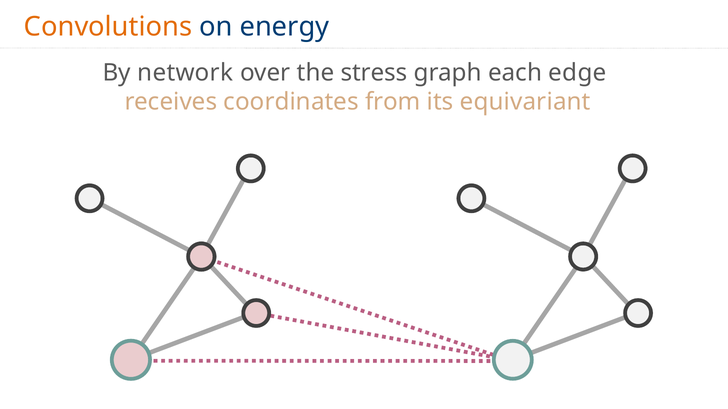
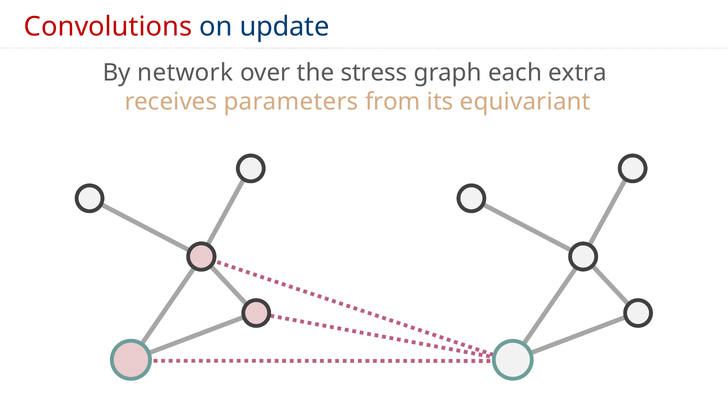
Convolutions colour: orange -> red
energy: energy -> update
edge: edge -> extra
coordinates: coordinates -> parameters
